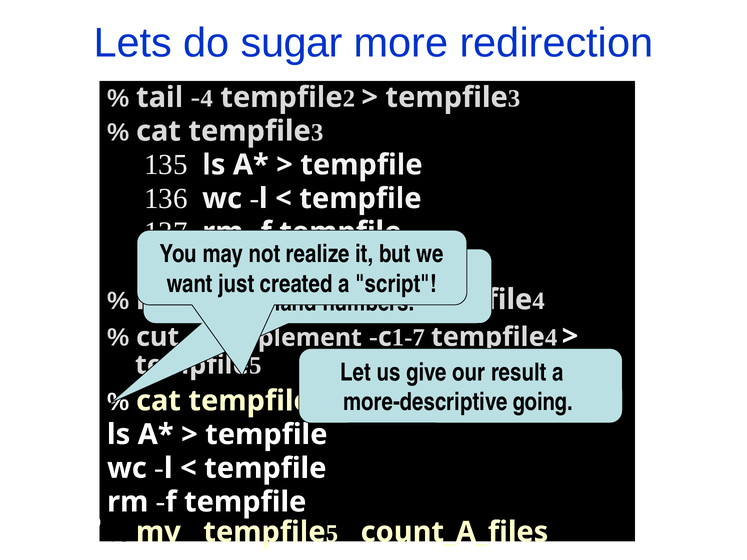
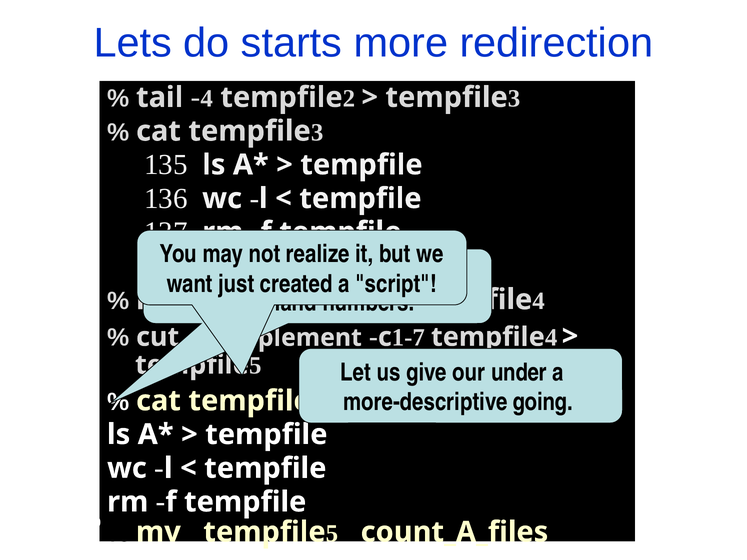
sugar: sugar -> starts
result: result -> under
